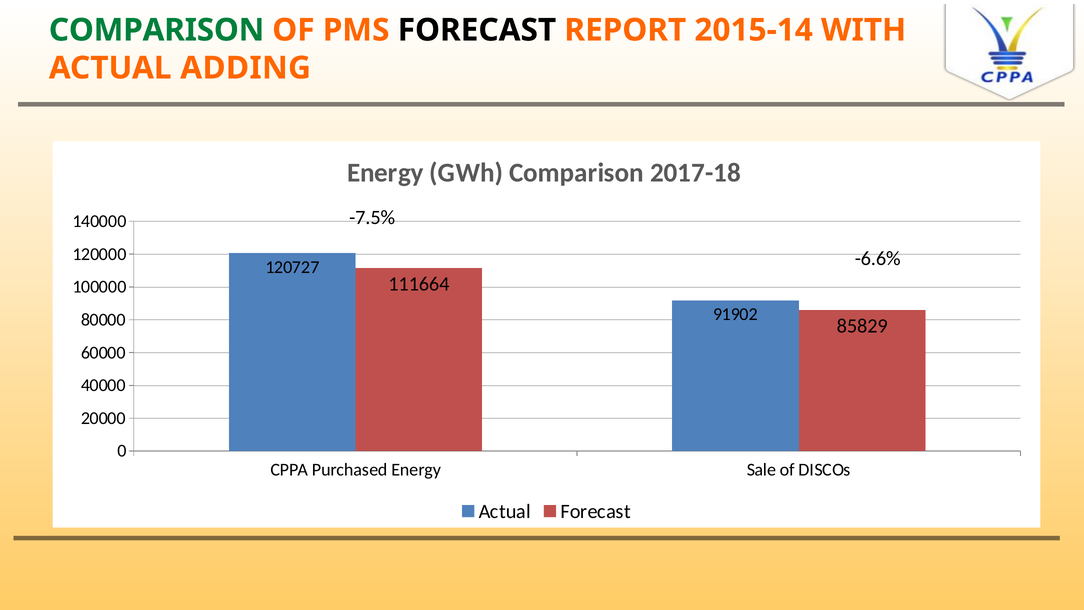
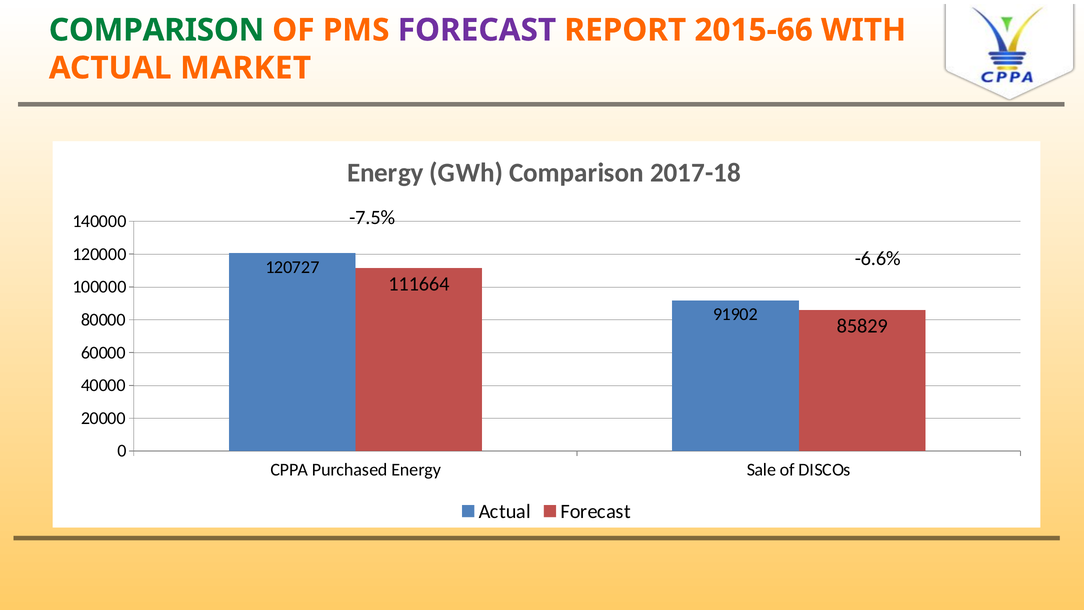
FORECAST at (477, 30) colour: black -> purple
2015-14: 2015-14 -> 2015-66
ADDING: ADDING -> MARKET
